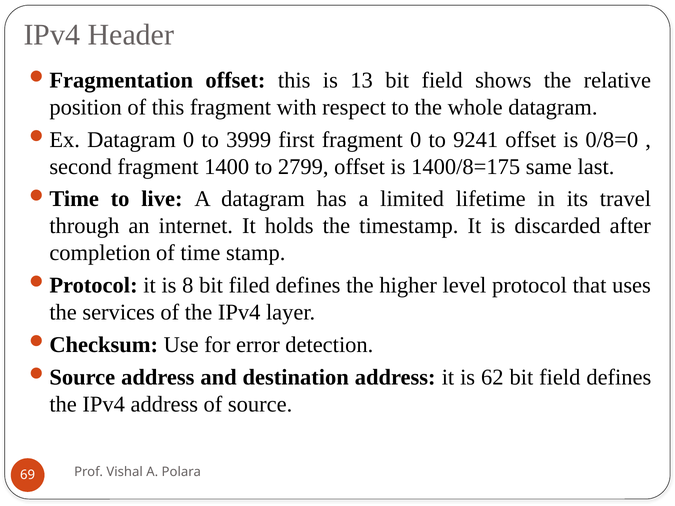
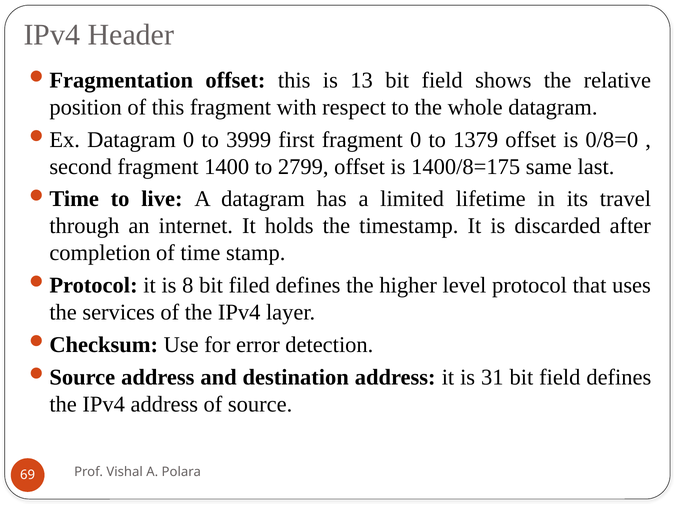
9241: 9241 -> 1379
62: 62 -> 31
